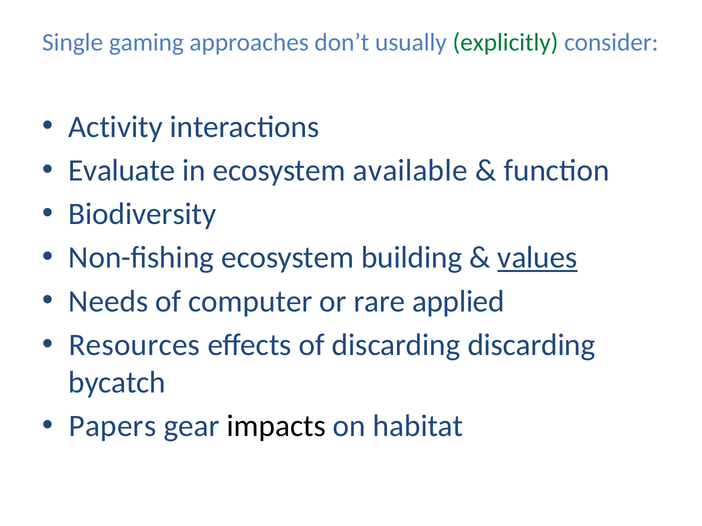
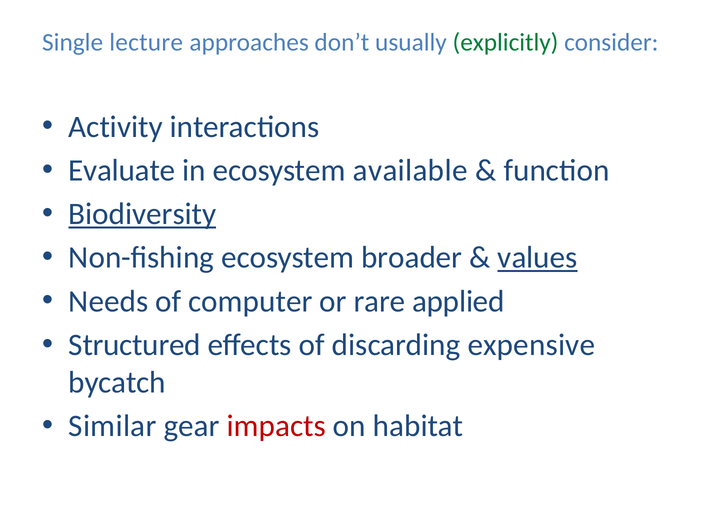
gaming: gaming -> lecture
Biodiversity underline: none -> present
building: building -> broader
Resources: Resources -> Structured
discarding discarding: discarding -> expensive
Papers: Papers -> Similar
impacts colour: black -> red
